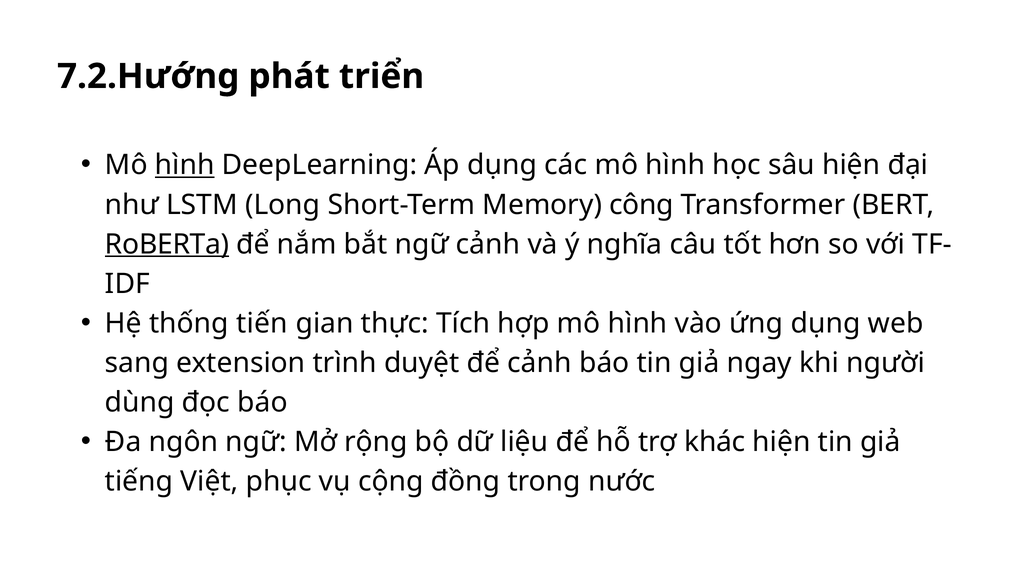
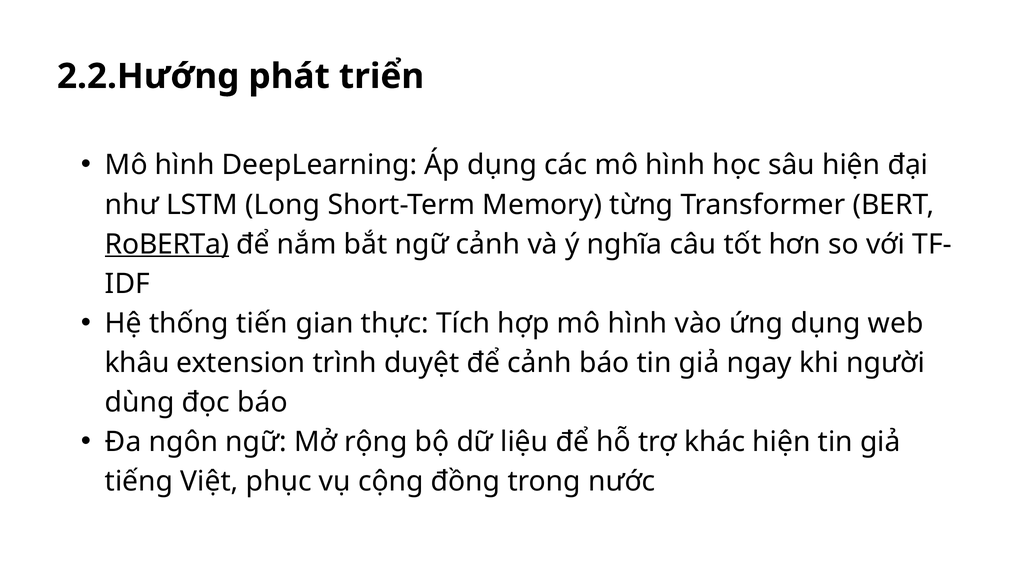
7.2.Hướng: 7.2.Hướng -> 2.2.Hướng
hình at (185, 165) underline: present -> none
công: công -> từng
sang: sang -> khâu
